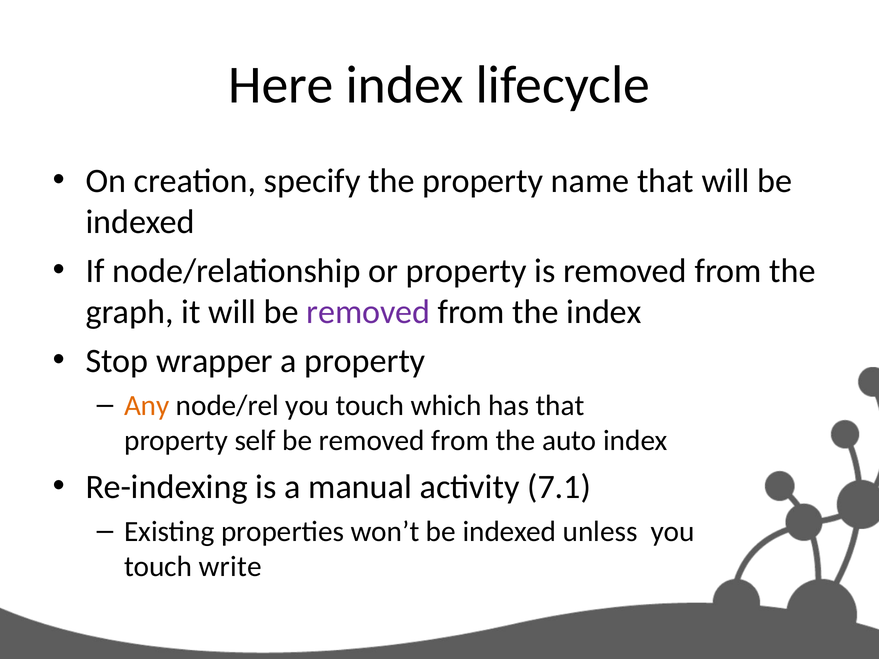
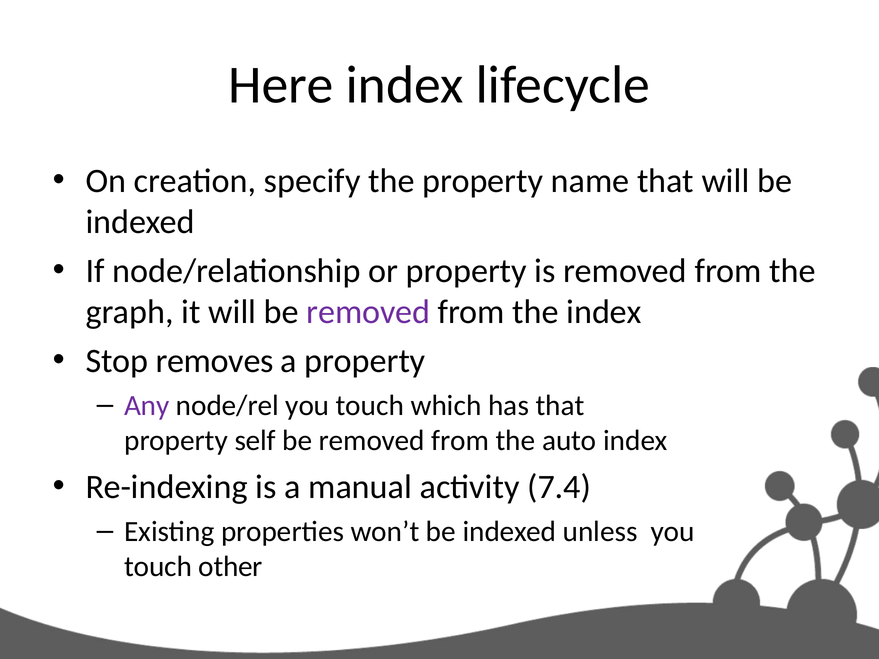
wrapper: wrapper -> removes
Any colour: orange -> purple
7.1: 7.1 -> 7.4
write: write -> other
